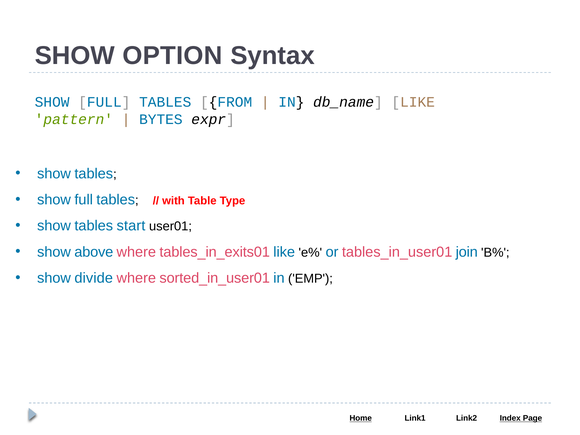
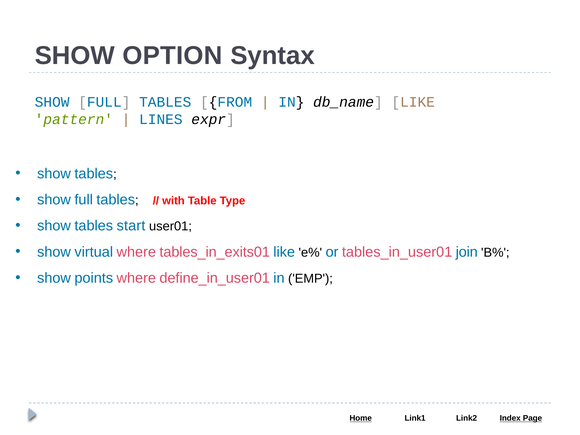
BYTES: BYTES -> LINES
above: above -> virtual
divide: divide -> points
sorted_in_user01: sorted_in_user01 -> define_in_user01
